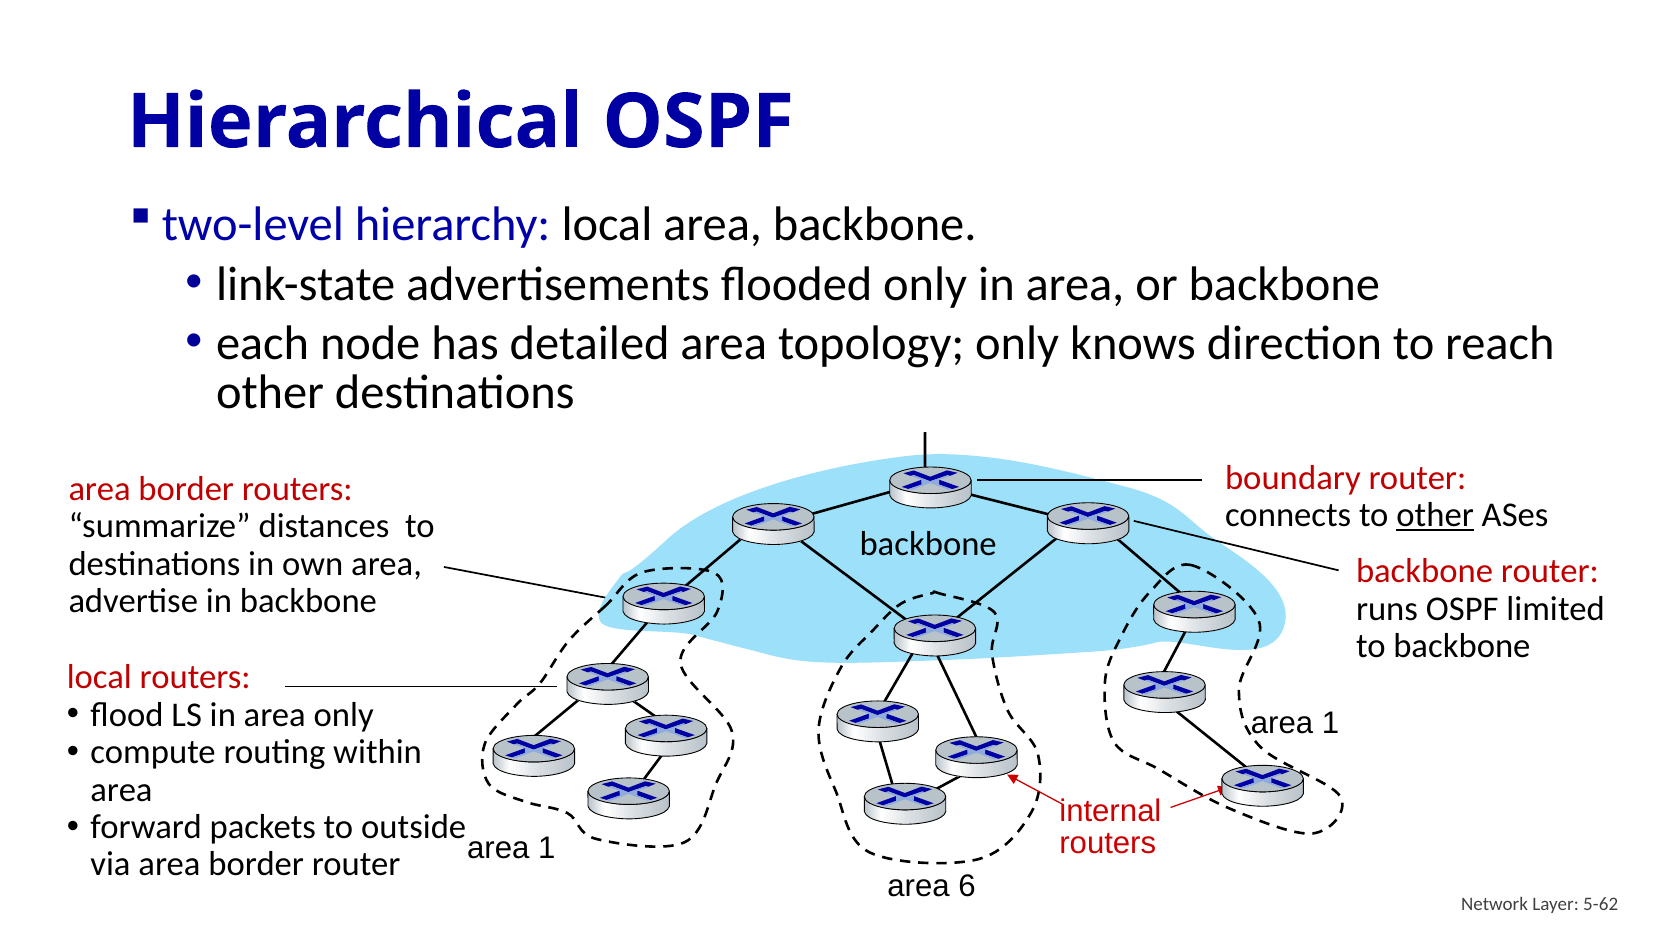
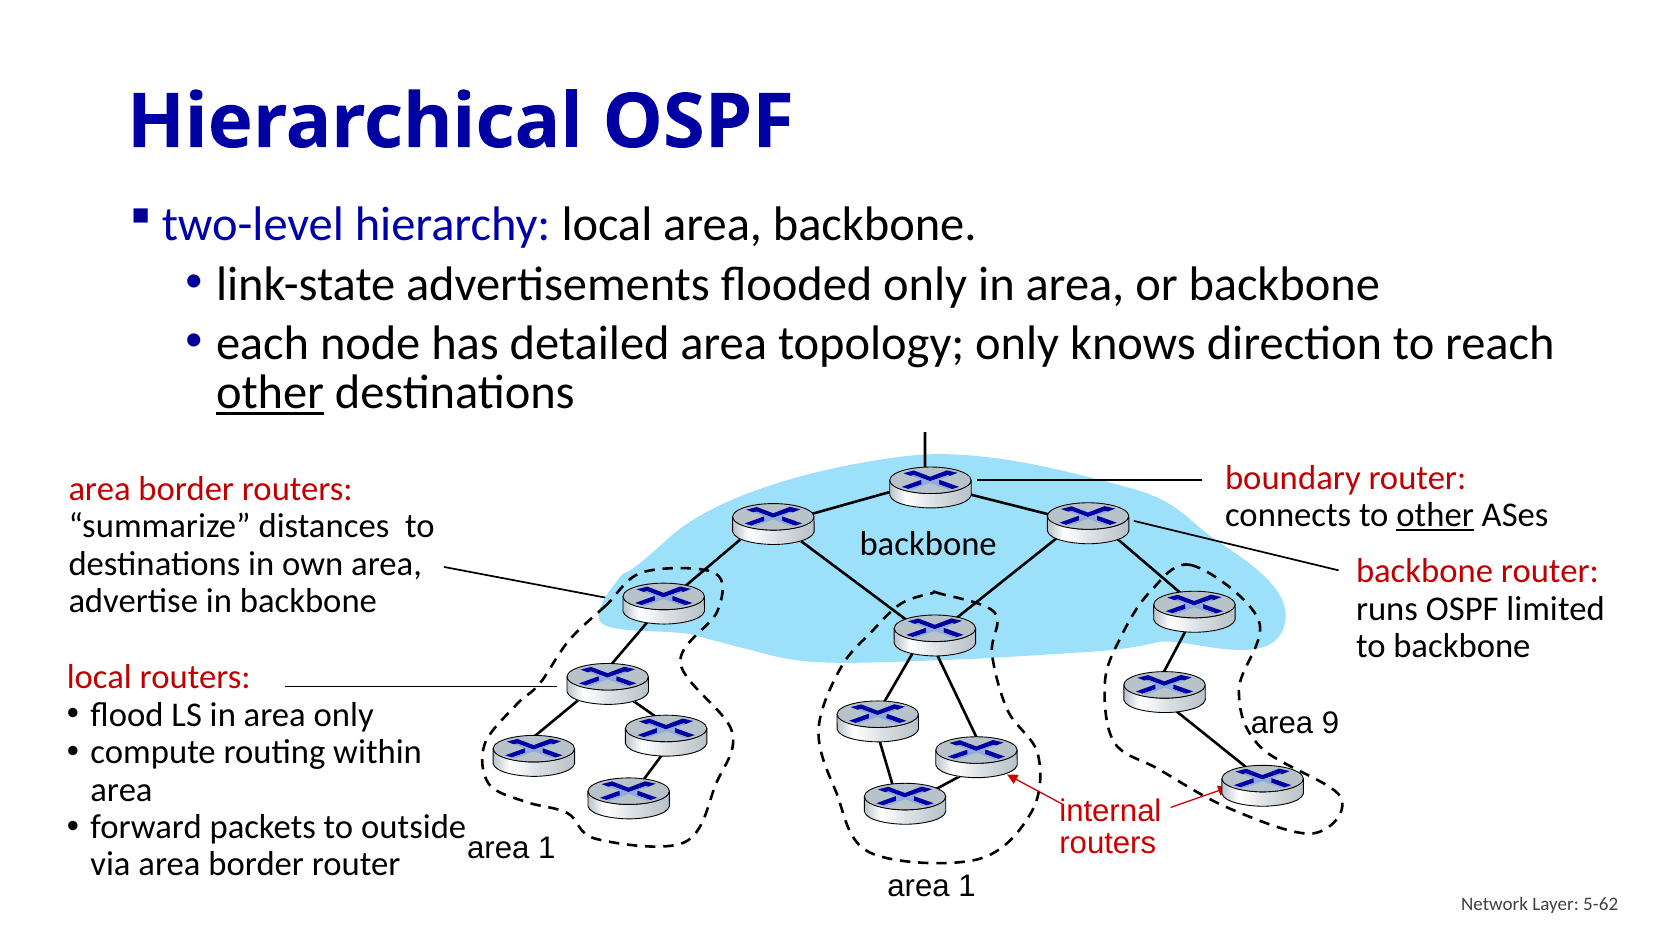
other at (270, 393) underline: none -> present
1 at (1330, 723): 1 -> 9
6 at (967, 886): 6 -> 1
